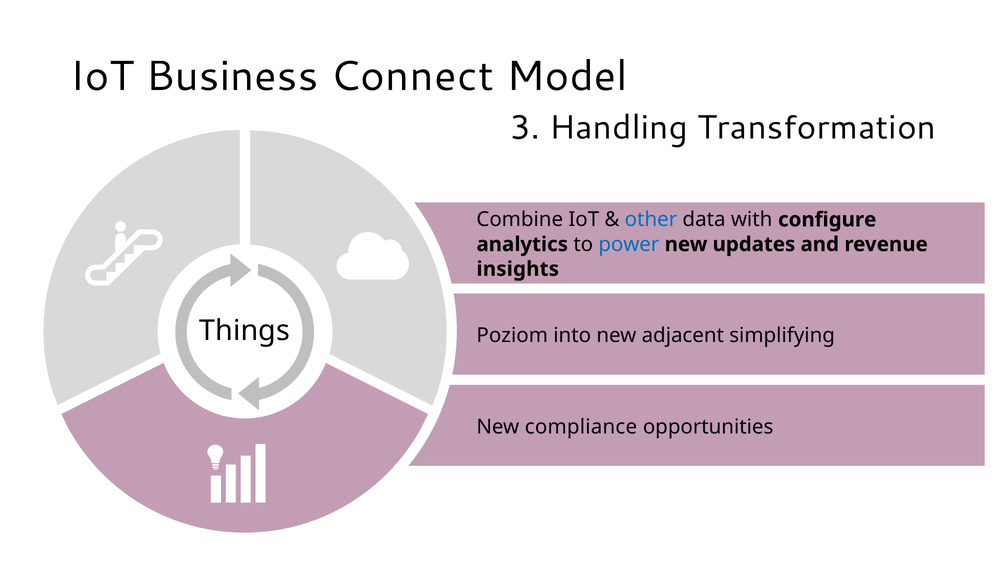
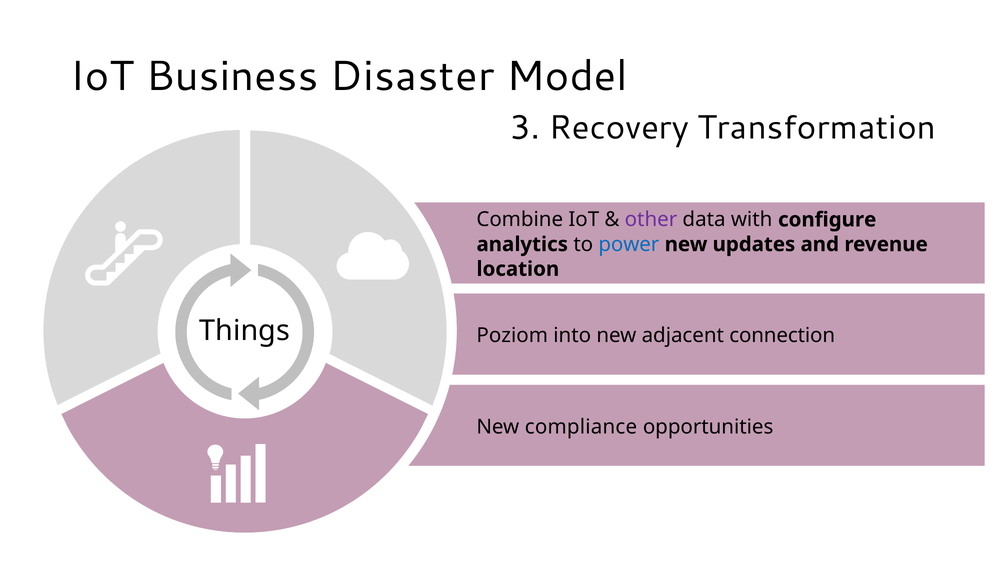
Connect: Connect -> Disaster
Handling: Handling -> Recovery
other colour: blue -> purple
insights: insights -> location
simplifying: simplifying -> connection
